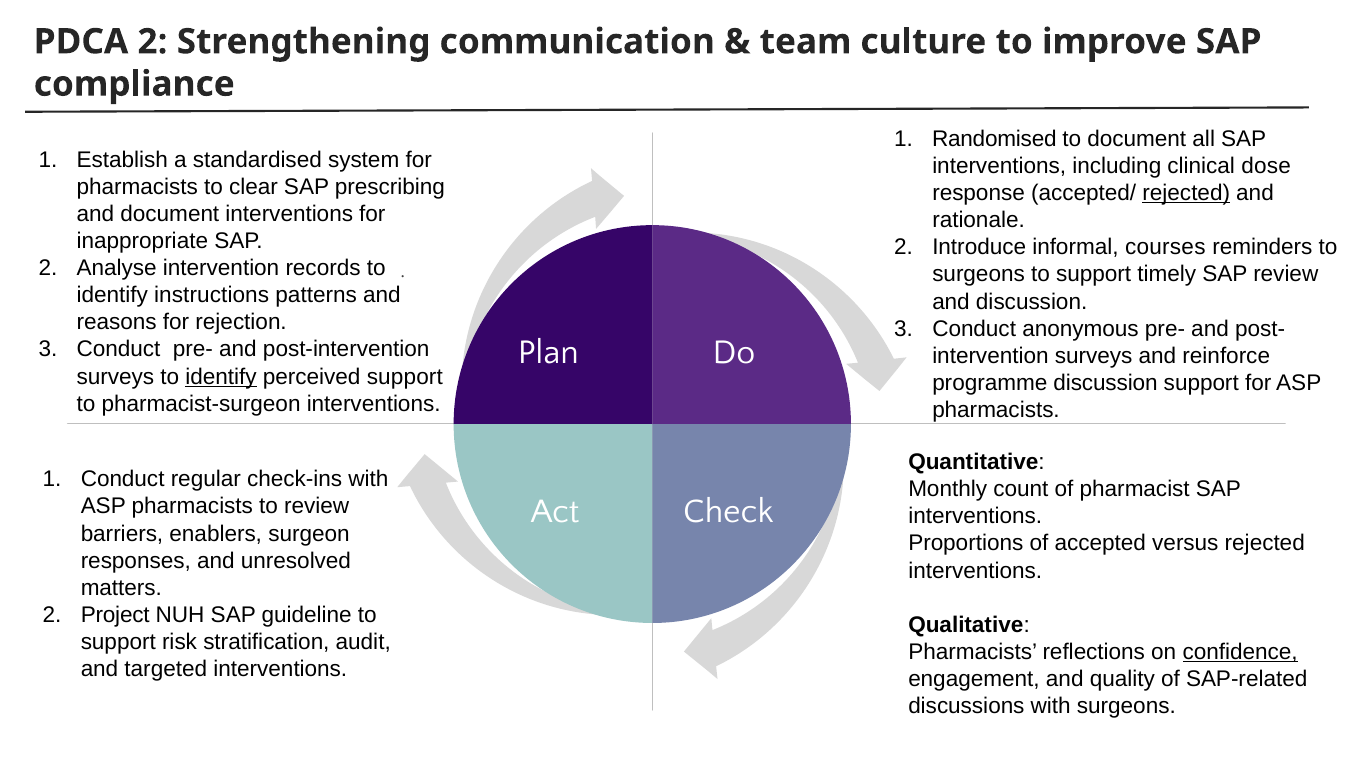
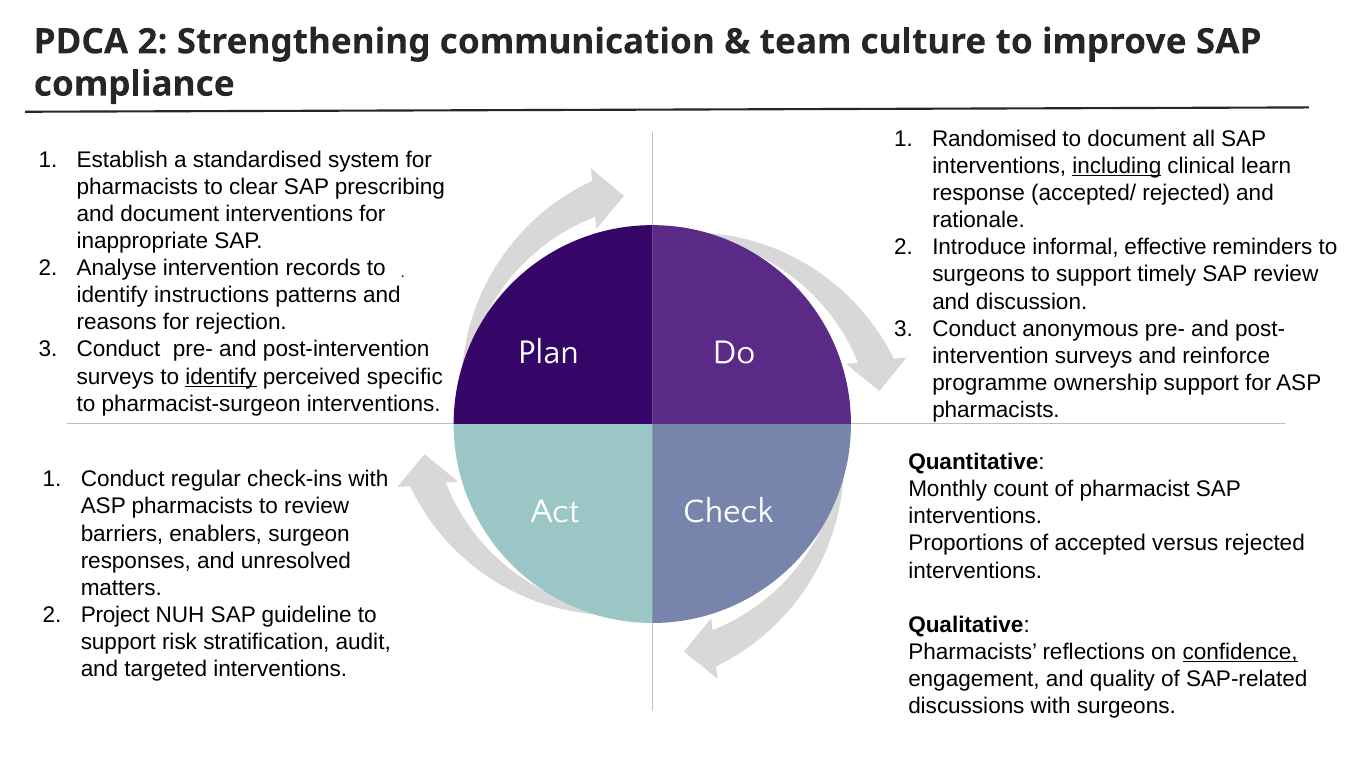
including underline: none -> present
dose: dose -> learn
rejected at (1186, 193) underline: present -> none
courses: courses -> effective
perceived support: support -> specific
programme discussion: discussion -> ownership
